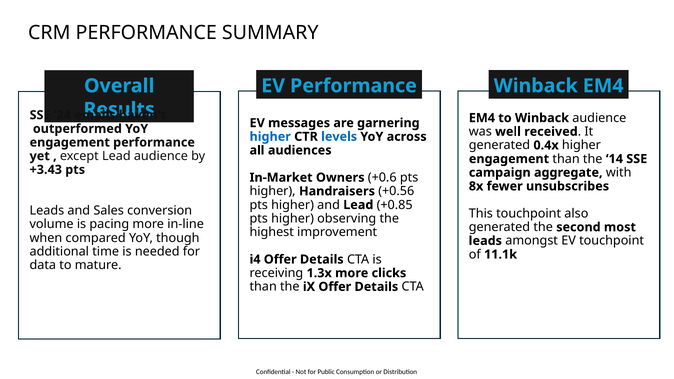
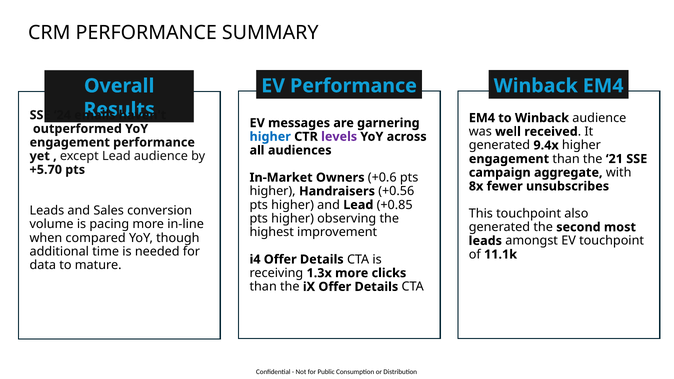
levels colour: blue -> purple
0.4x: 0.4x -> 9.4x
14: 14 -> 21
+3.43: +3.43 -> +5.70
